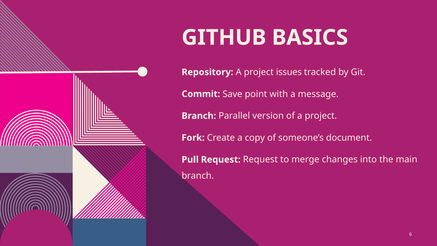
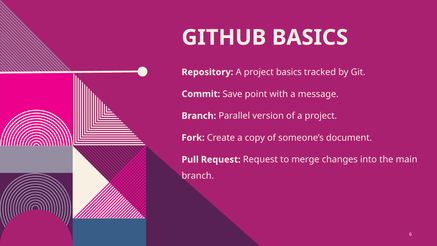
project issues: issues -> basics
